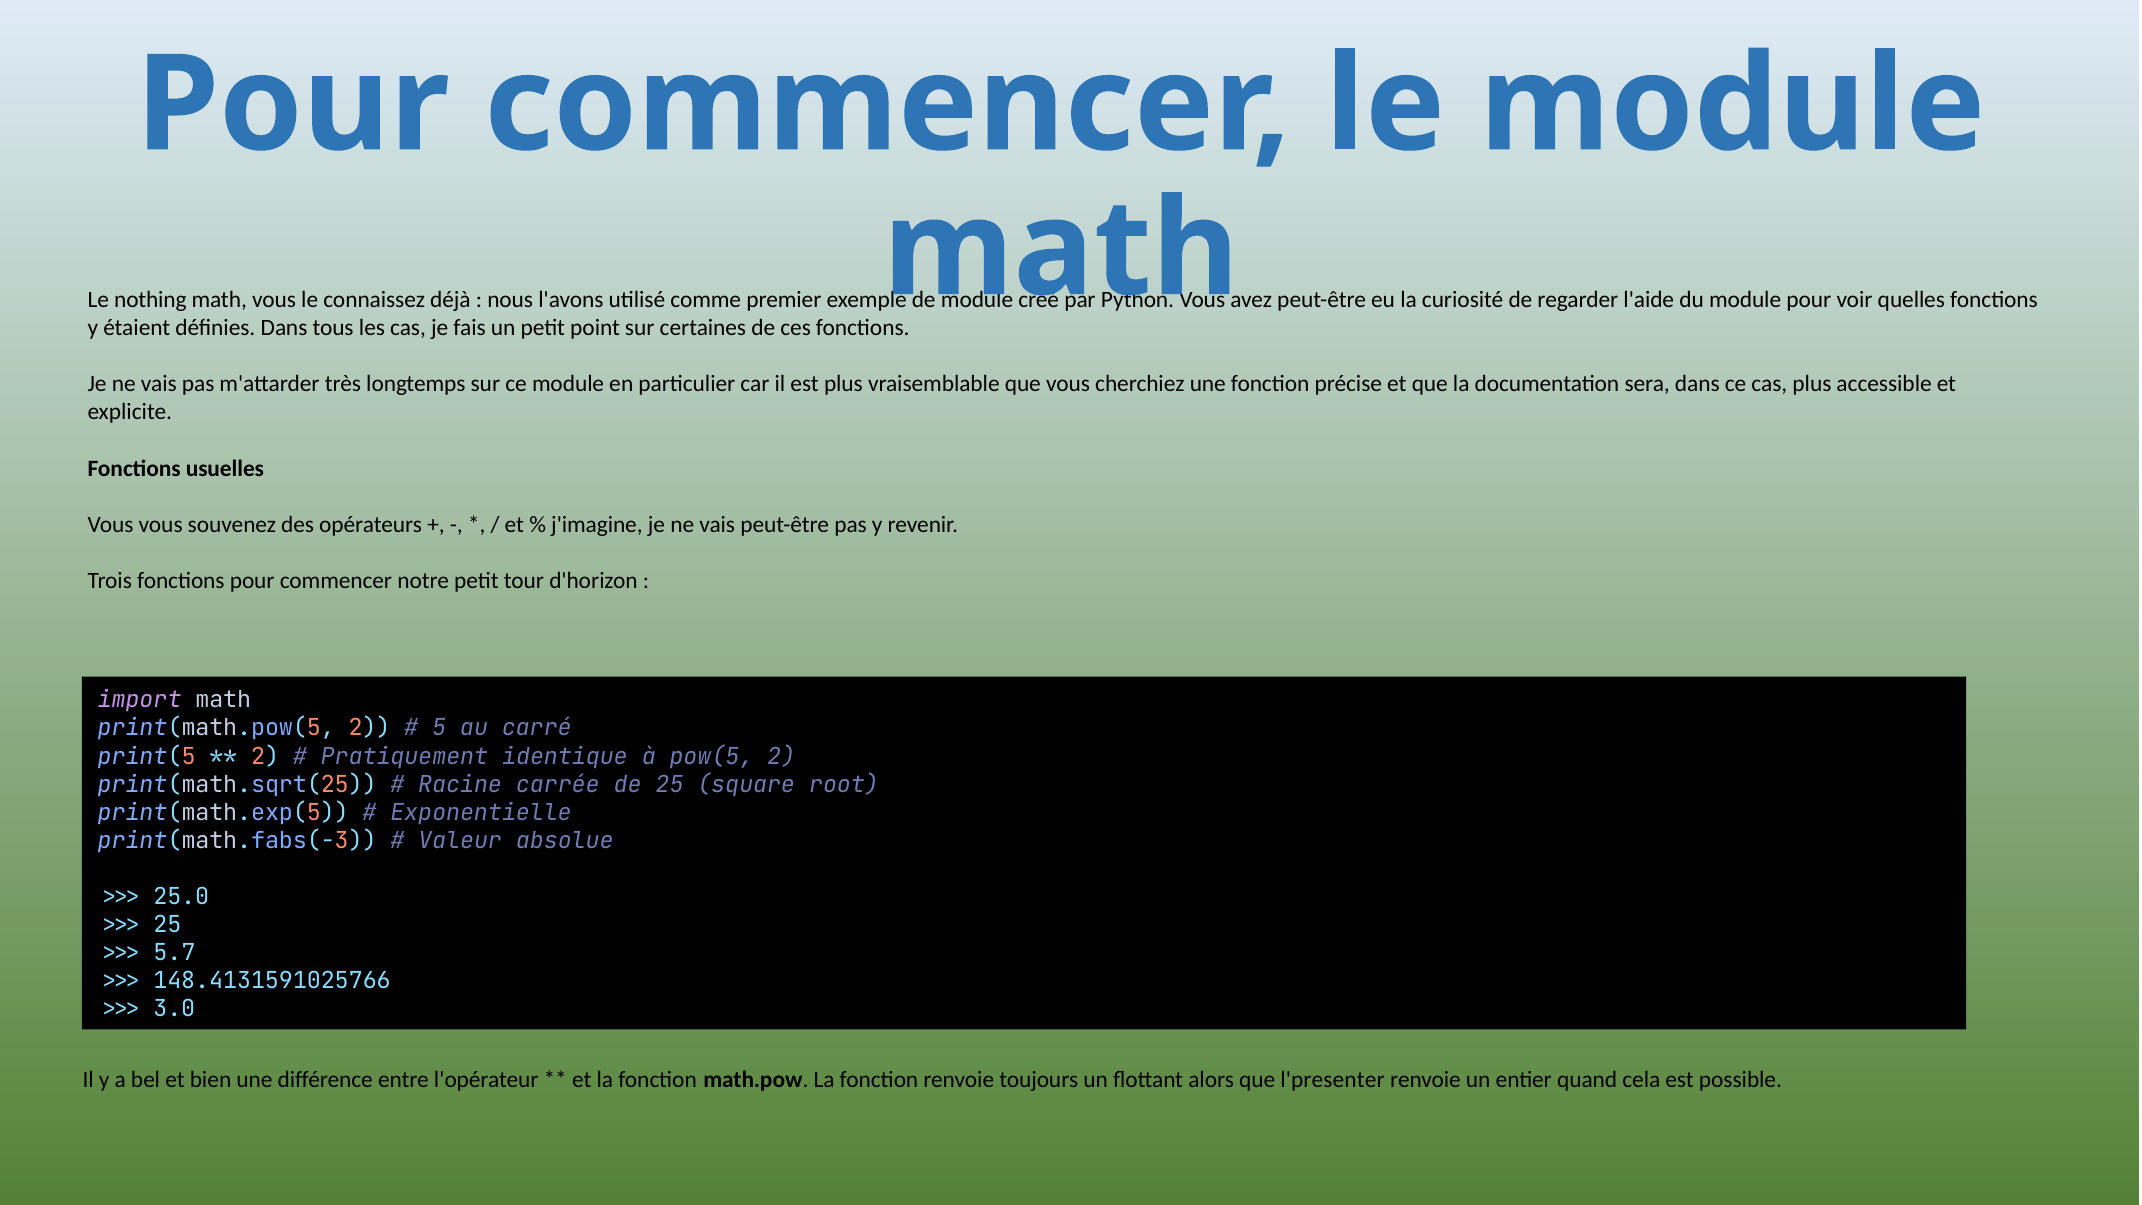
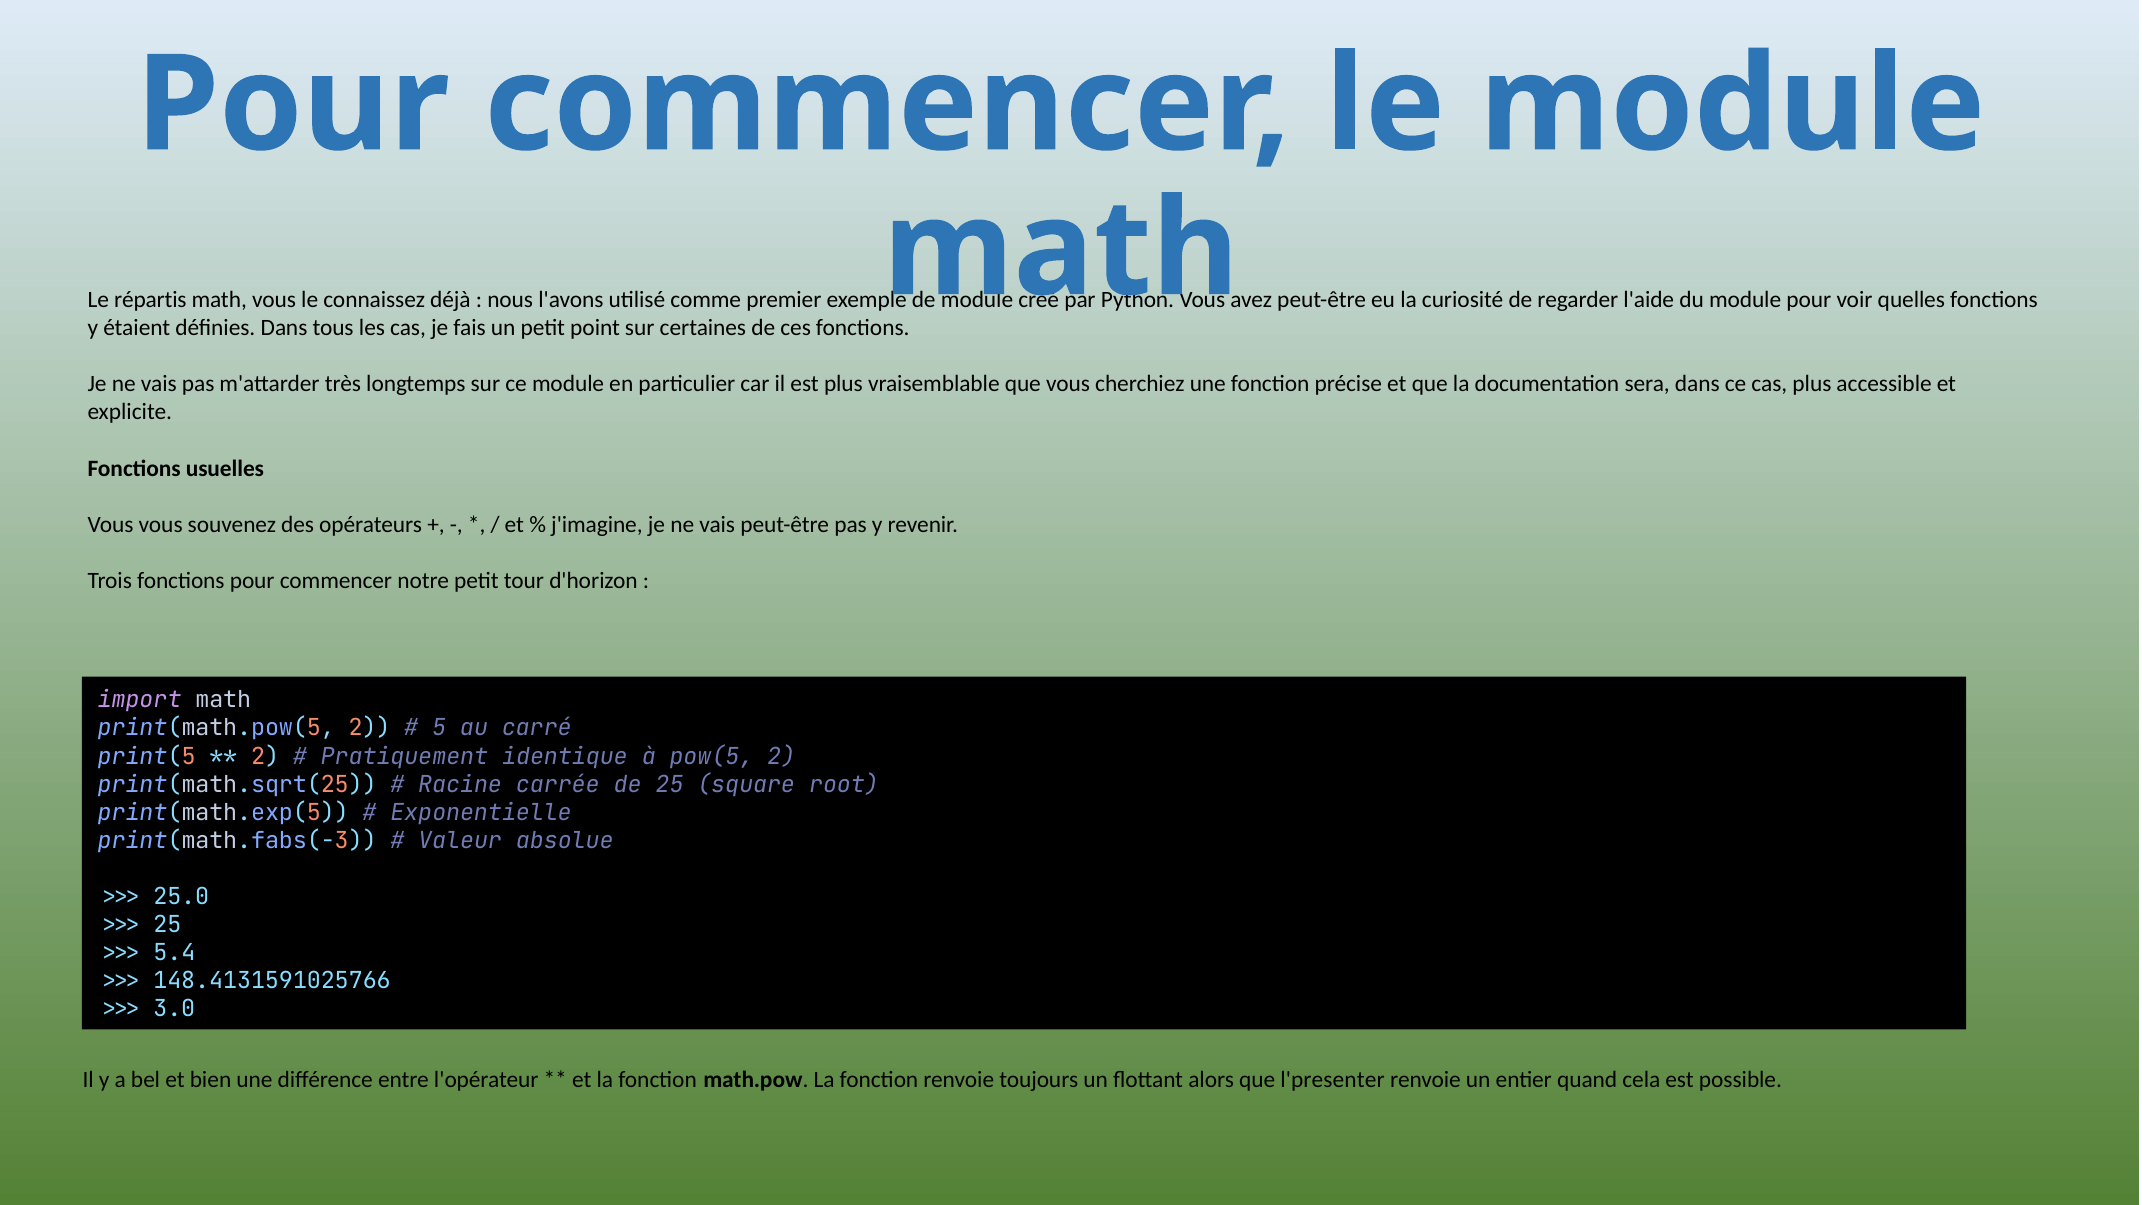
nothing: nothing -> répartis
5.7: 5.7 -> 5.4
